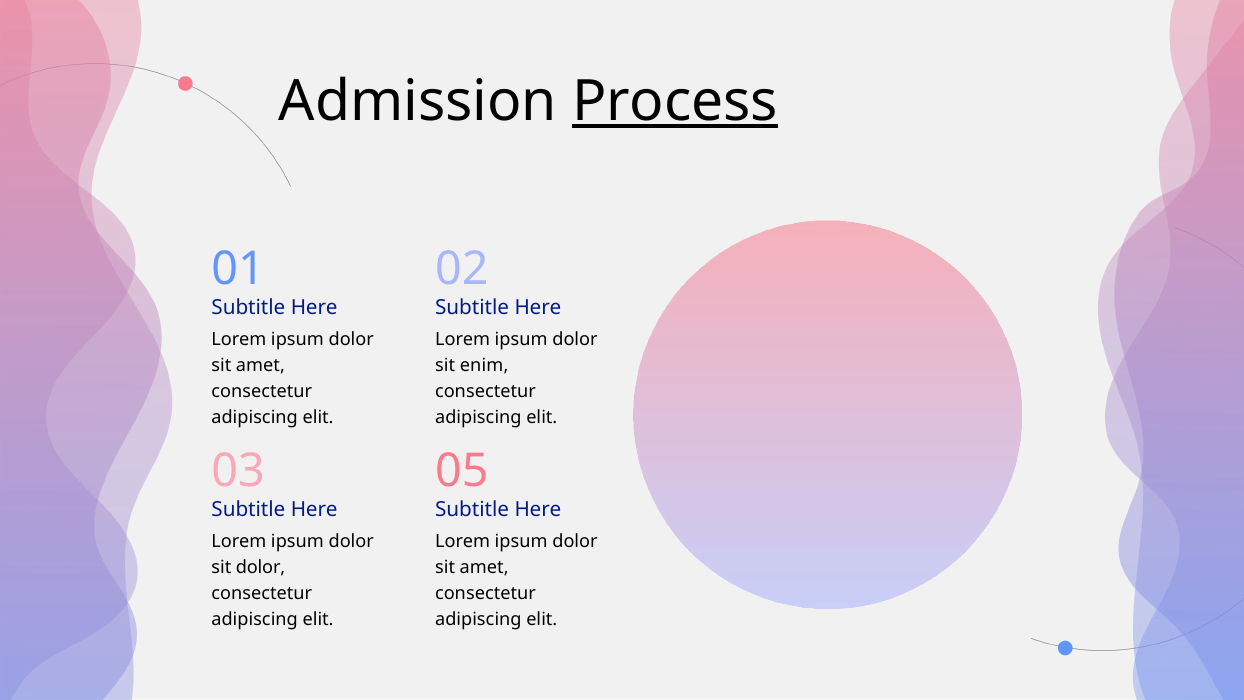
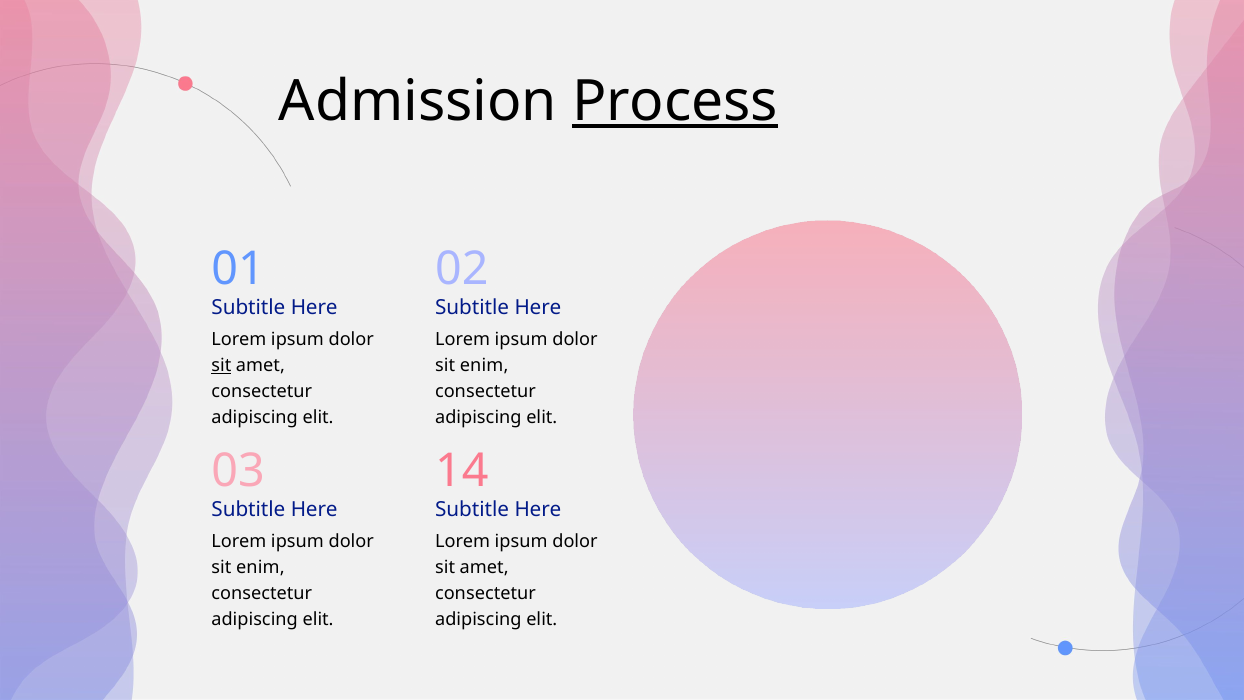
sit at (221, 365) underline: none -> present
05: 05 -> 14
dolor at (261, 567): dolor -> enim
